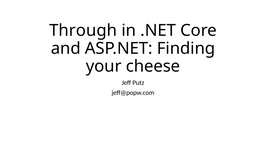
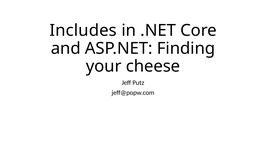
Through: Through -> Includes
